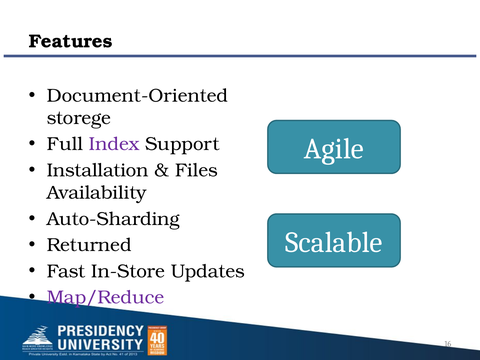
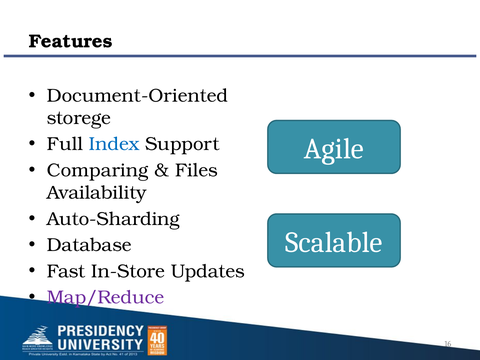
Index colour: purple -> blue
Installation: Installation -> Comparing
Returned: Returned -> Database
